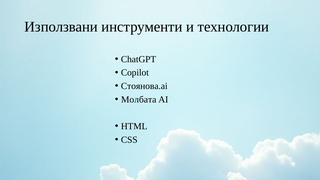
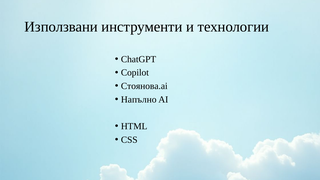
Молбата: Молбата -> Напълно
